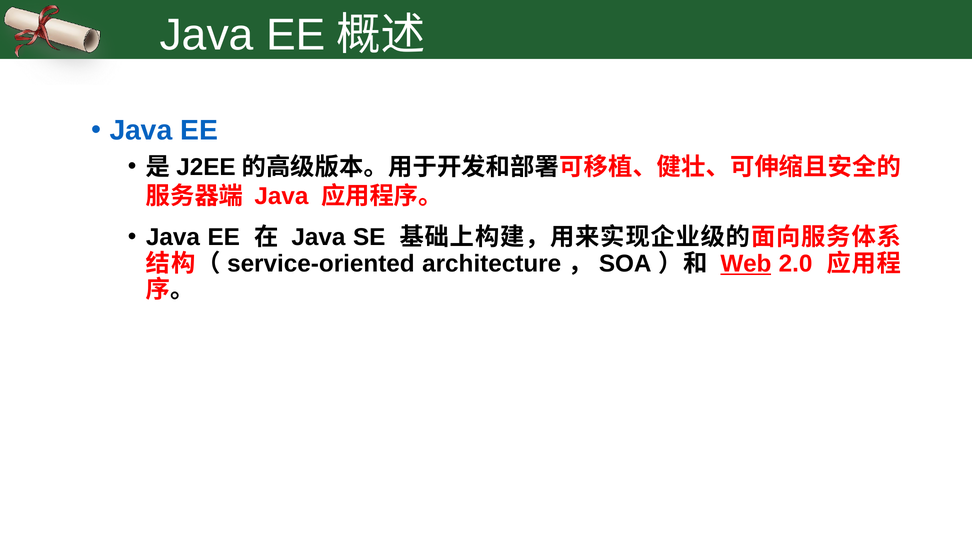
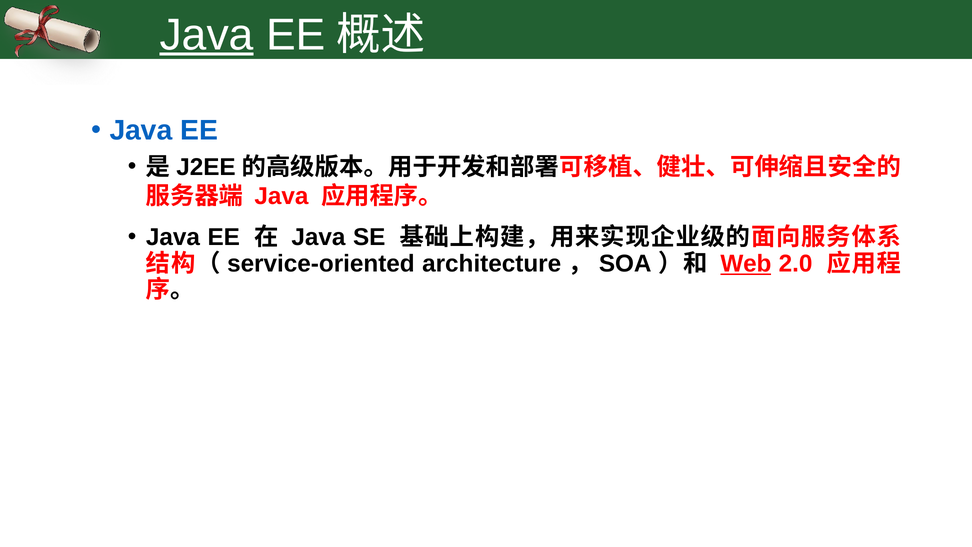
Java at (207, 35) underline: none -> present
